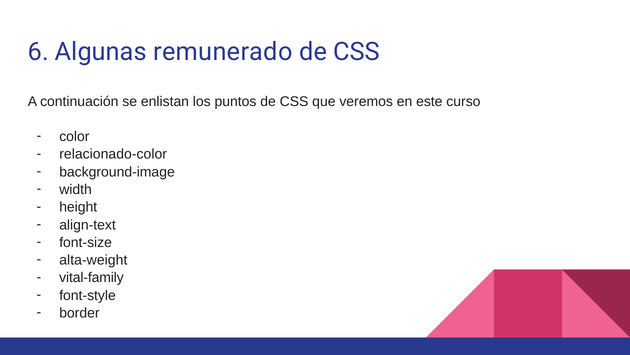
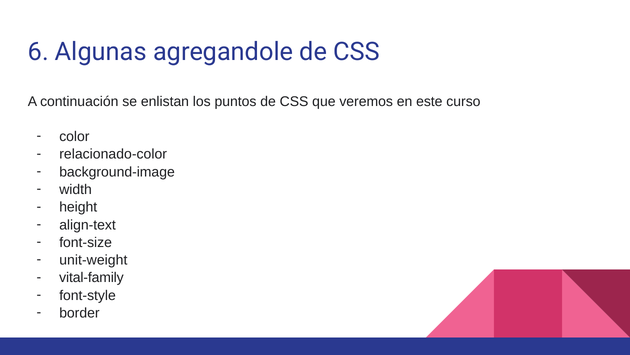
remunerado: remunerado -> agregandole
alta-weight: alta-weight -> unit-weight
